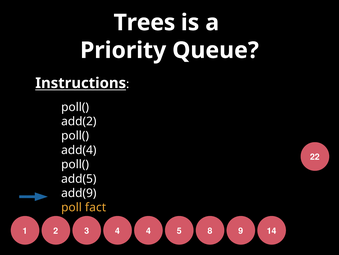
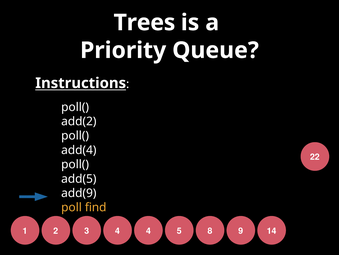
fact: fact -> find
